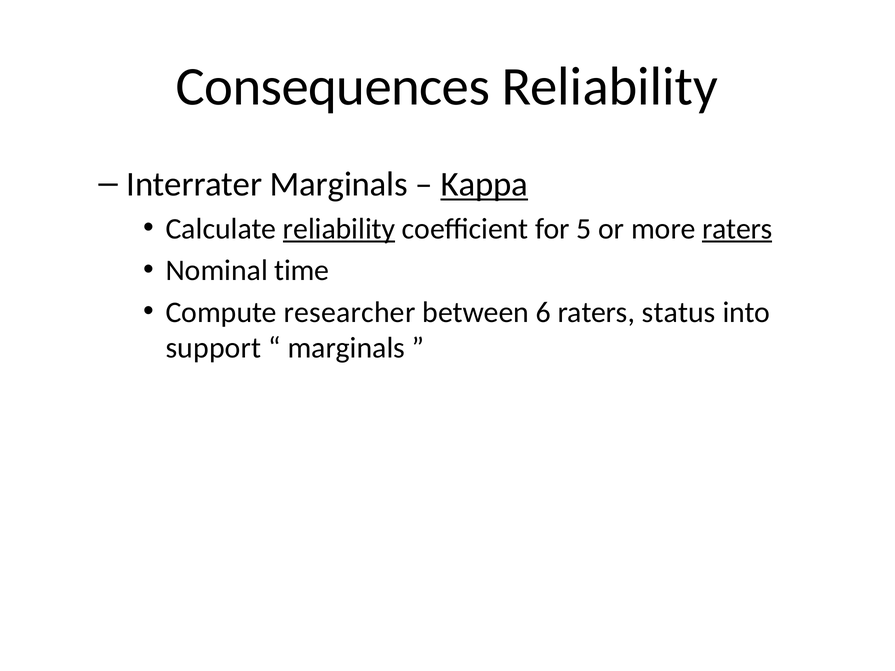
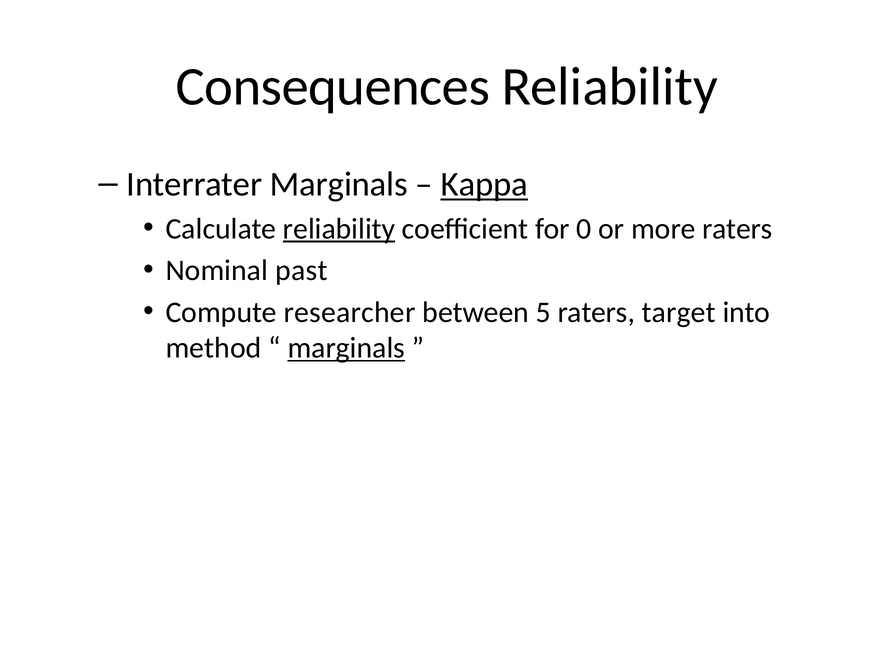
5: 5 -> 0
raters at (737, 229) underline: present -> none
time: time -> past
6: 6 -> 5
status: status -> target
support: support -> method
marginals at (346, 348) underline: none -> present
